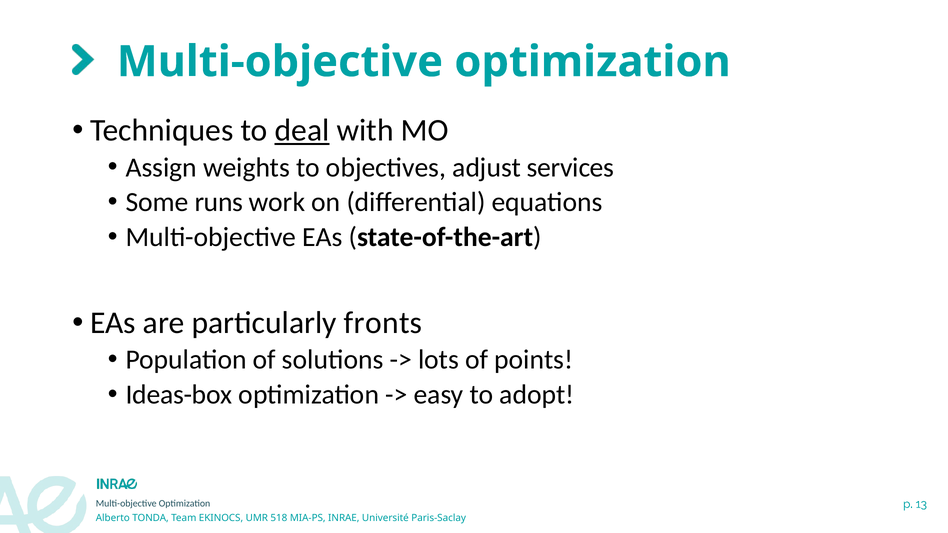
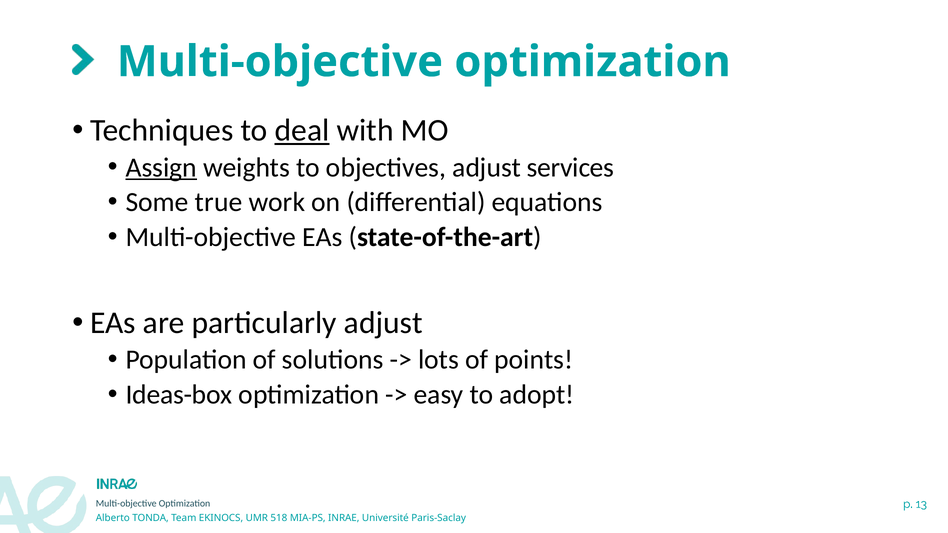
Assign underline: none -> present
runs: runs -> true
particularly fronts: fronts -> adjust
